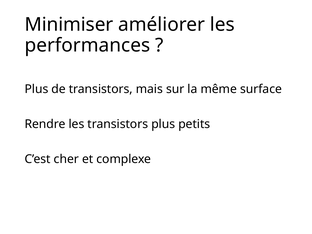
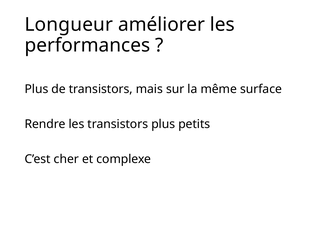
Minimiser: Minimiser -> Longueur
